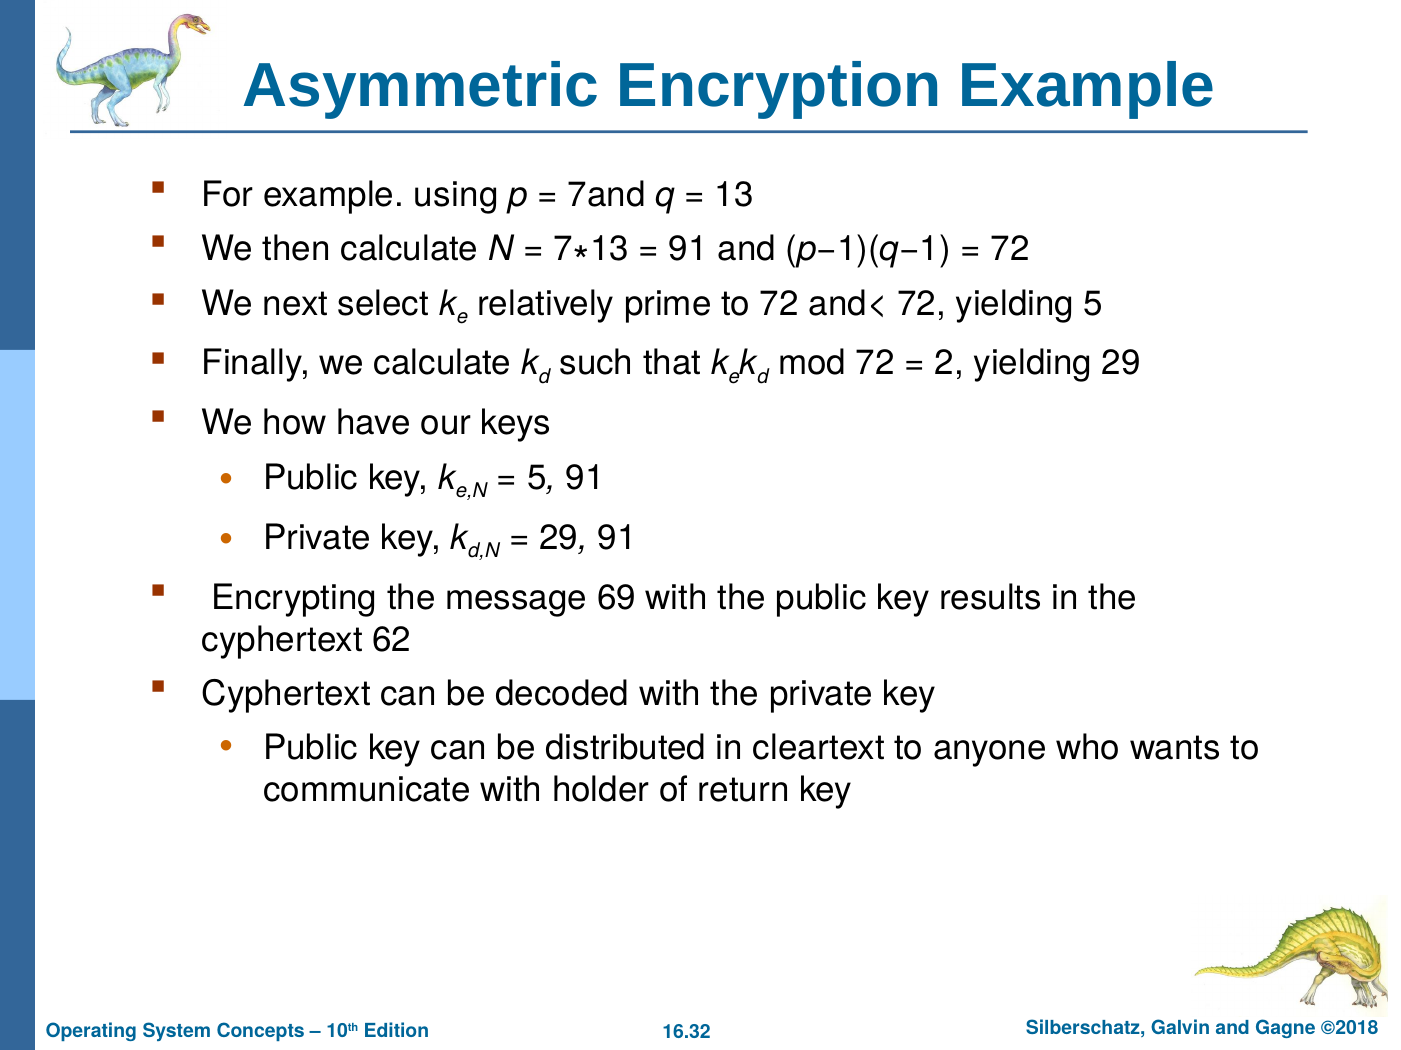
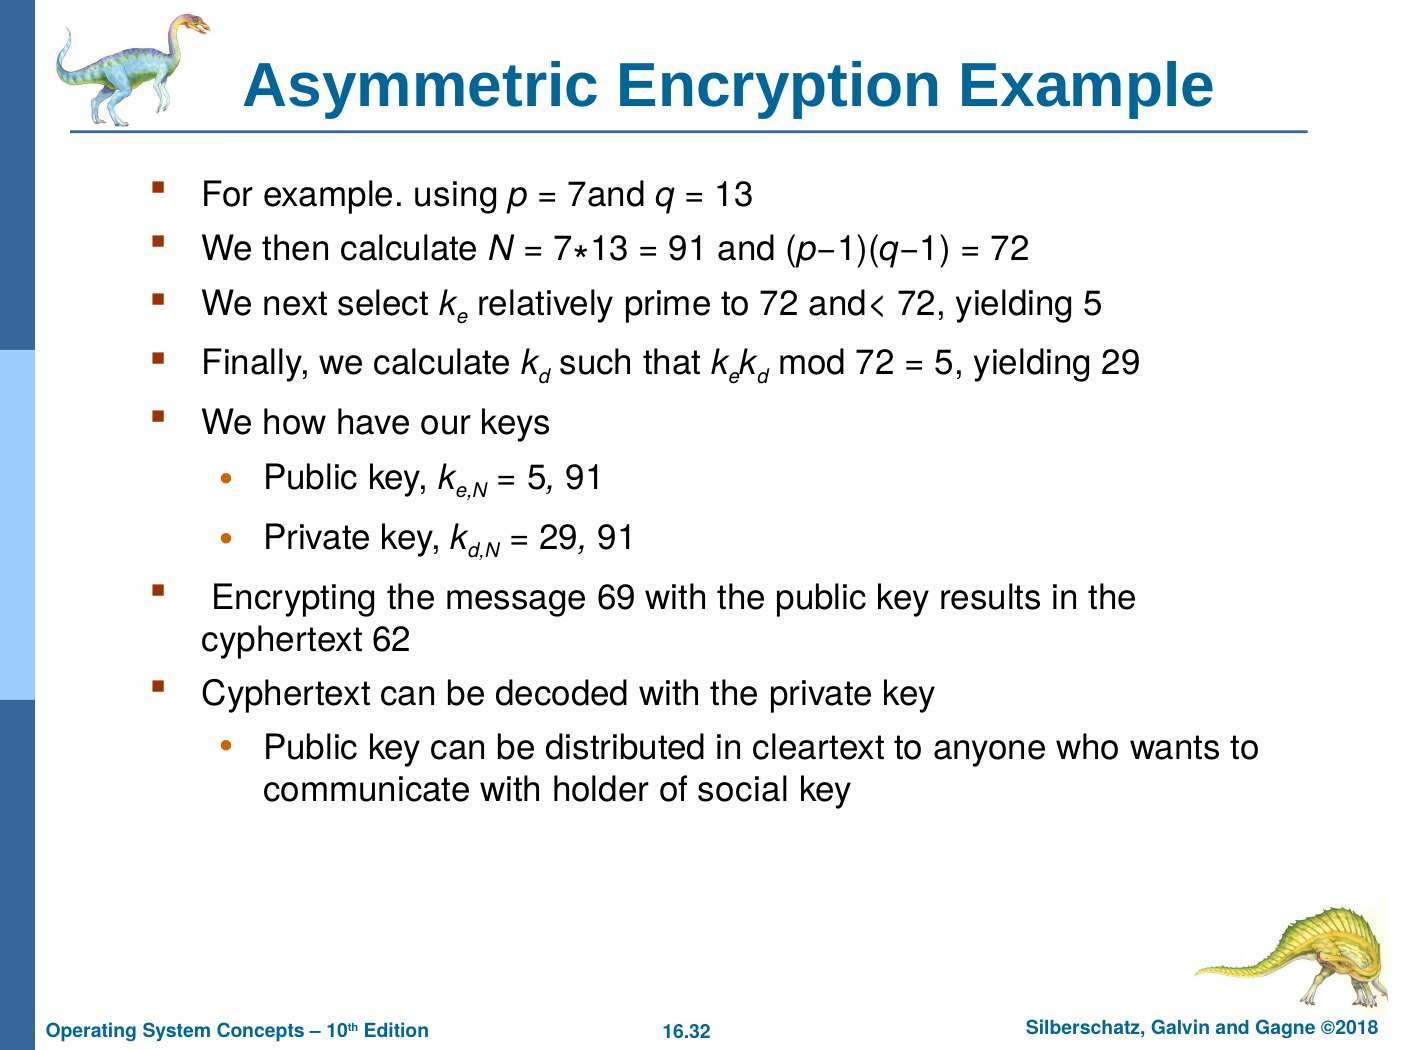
2 at (949, 364): 2 -> 5
return: return -> social
